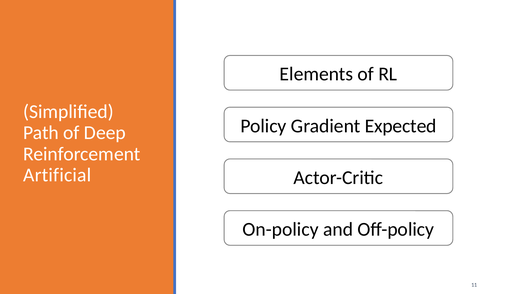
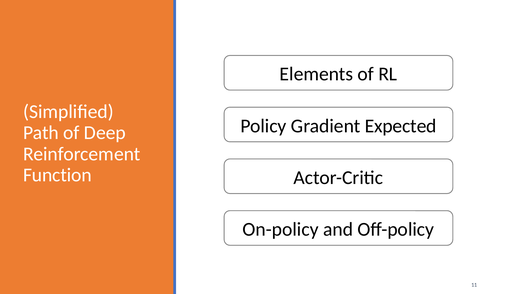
Artificial: Artificial -> Function
